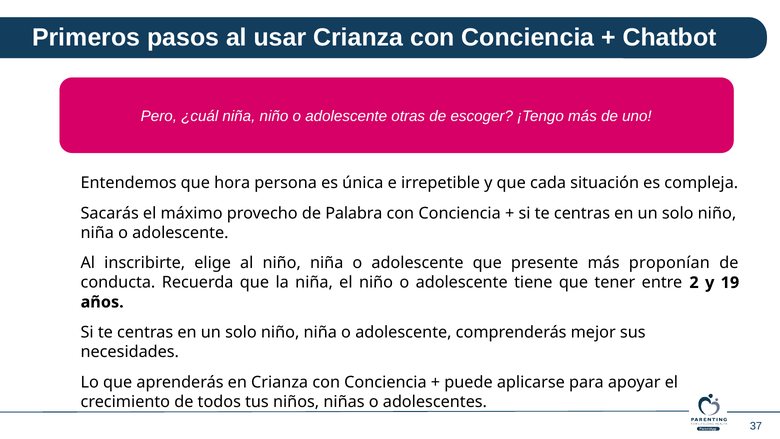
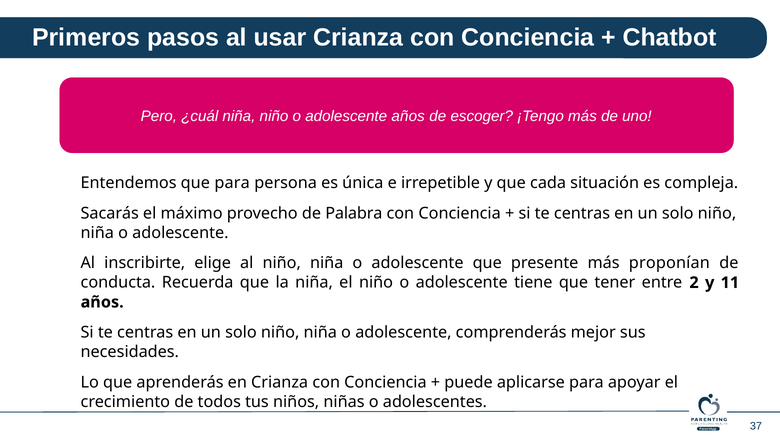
adolescente otras: otras -> años
que hora: hora -> para
19: 19 -> 11
